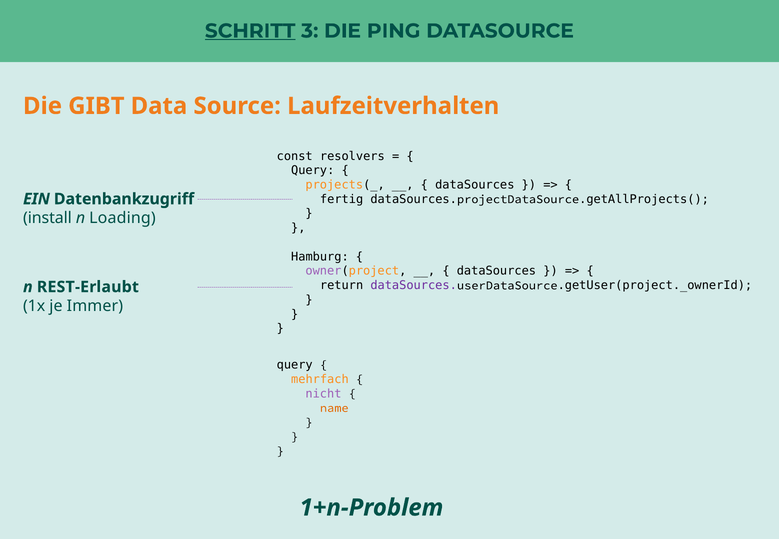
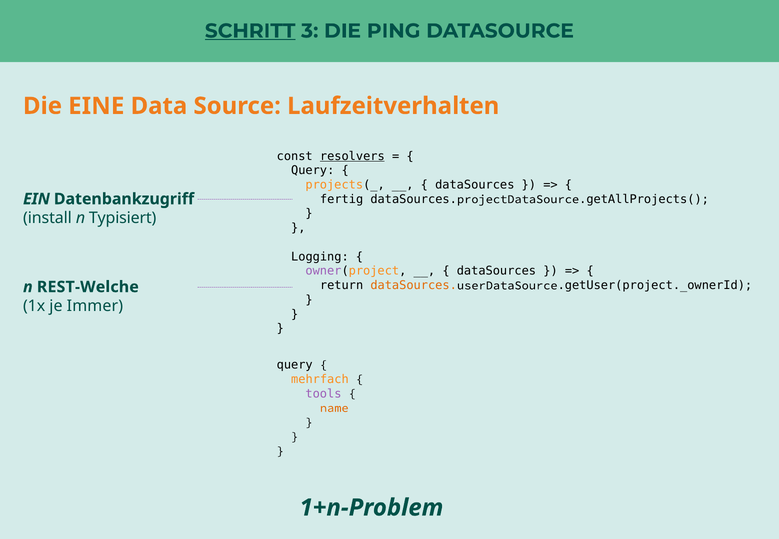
GIBT: GIBT -> EINE
resolvers underline: none -> present
Loading: Loading -> Typisiert
Hamburg: Hamburg -> Logging
dataSources at (414, 286) colour: purple -> orange
REST-Erlaubt: REST-Erlaubt -> REST-Welche
nicht: nicht -> tools
